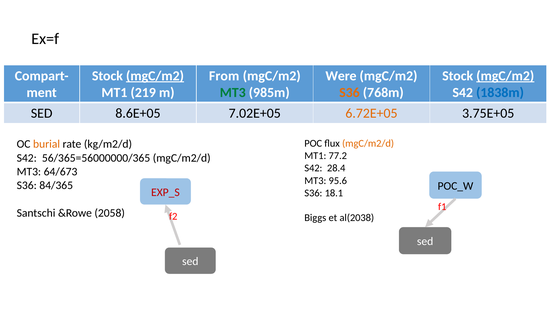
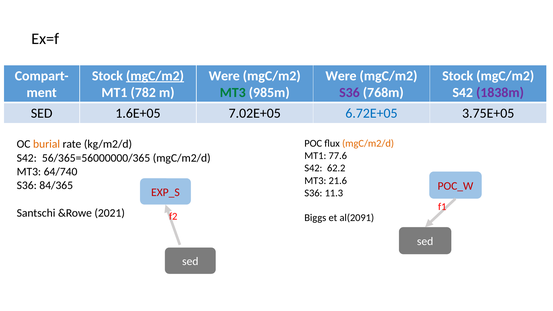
From at (224, 76): From -> Were
mgC/m2 at (505, 76) underline: present -> none
219: 219 -> 782
S36 at (349, 93) colour: orange -> purple
1838m colour: blue -> purple
8.6E+05: 8.6E+05 -> 1.6E+05
6.72E+05 colour: orange -> blue
77.2: 77.2 -> 77.6
28.4: 28.4 -> 62.2
64/673: 64/673 -> 64/740
95.6: 95.6 -> 21.6
POC_W colour: black -> red
18.1: 18.1 -> 11.3
2058: 2058 -> 2021
al(2038: al(2038 -> al(2091
